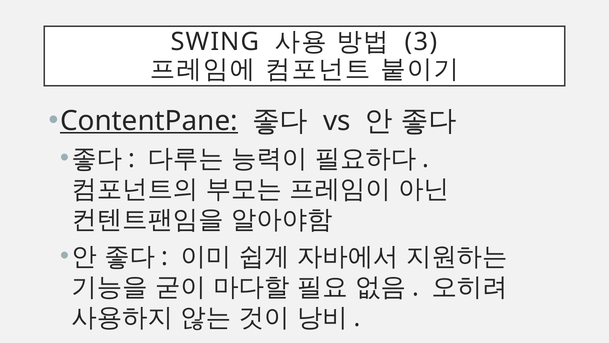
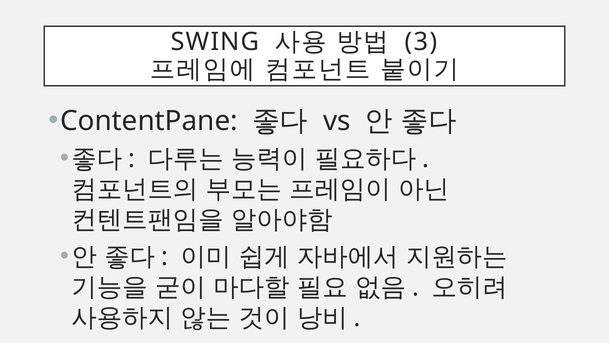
ContentPane underline: present -> none
